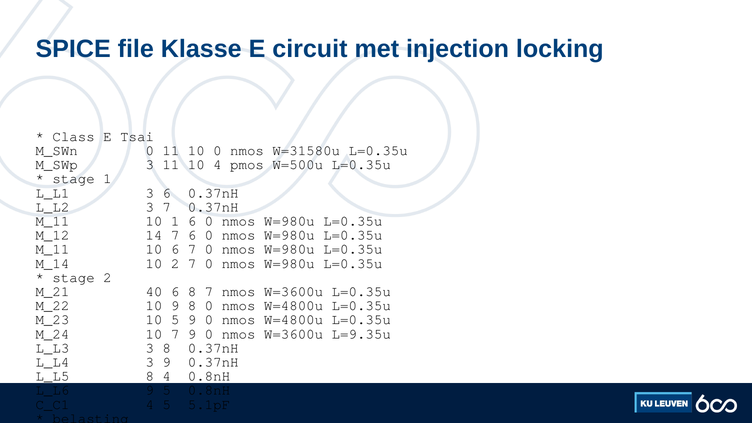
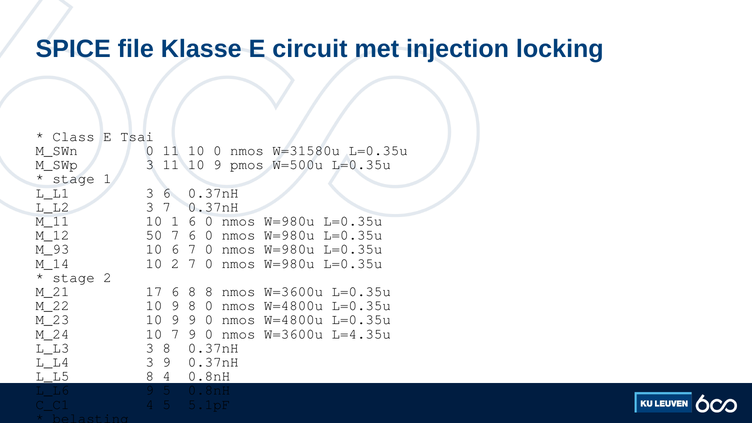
11 10 4: 4 -> 9
M_12 14: 14 -> 50
M_11 at (52, 249): M_11 -> M_93
40: 40 -> 17
8 7: 7 -> 8
M_23 10 5: 5 -> 9
L=9.35u: L=9.35u -> L=4.35u
